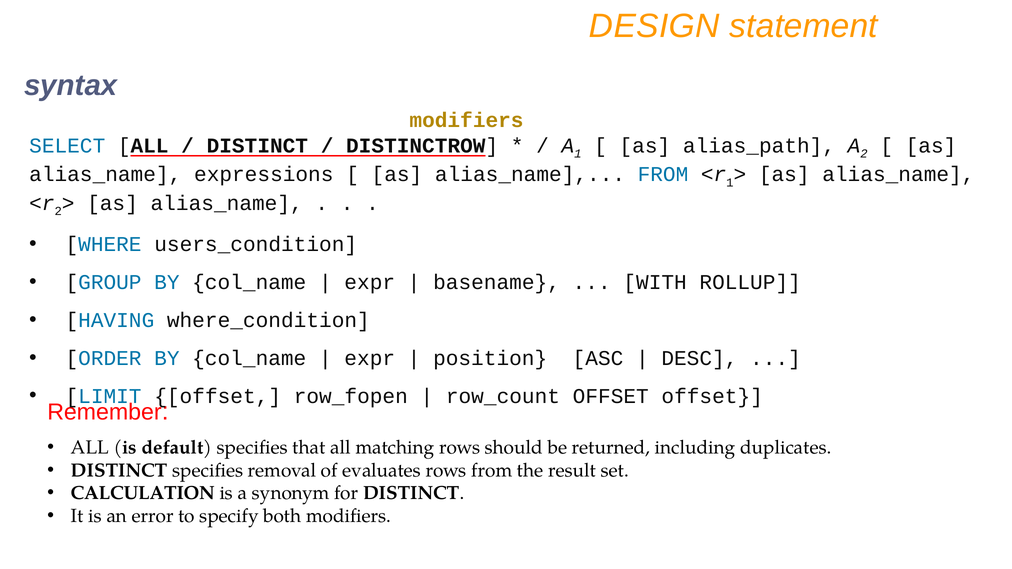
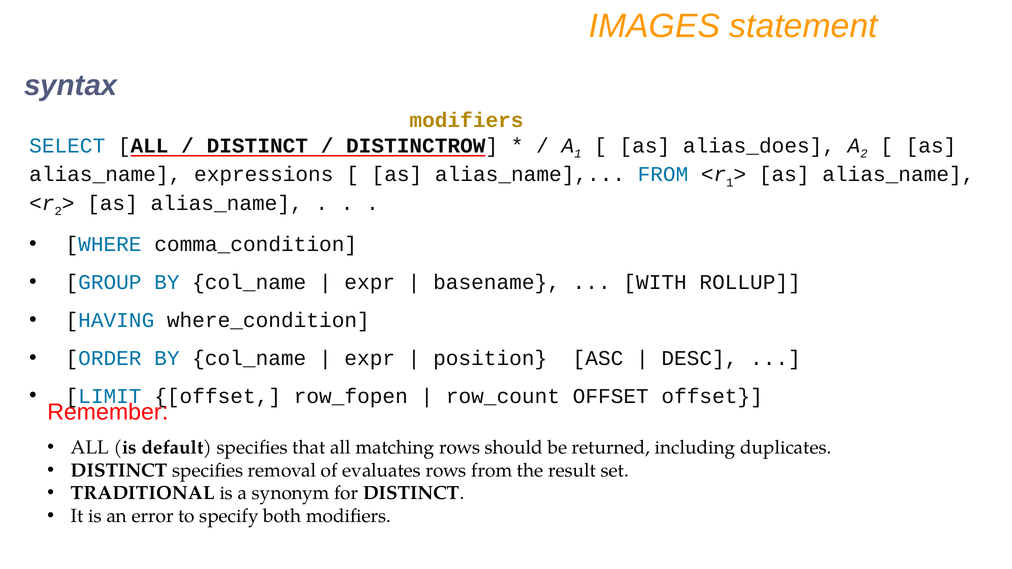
DESIGN: DESIGN -> IMAGES
alias_path: alias_path -> alias_does
users_condition: users_condition -> comma_condition
CALCULATION: CALCULATION -> TRADITIONAL
